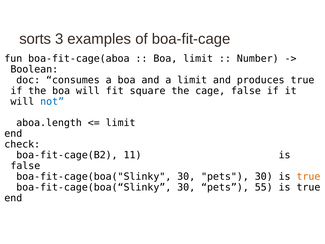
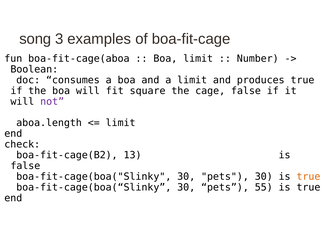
sorts: sorts -> song
not colour: blue -> purple
11: 11 -> 13
